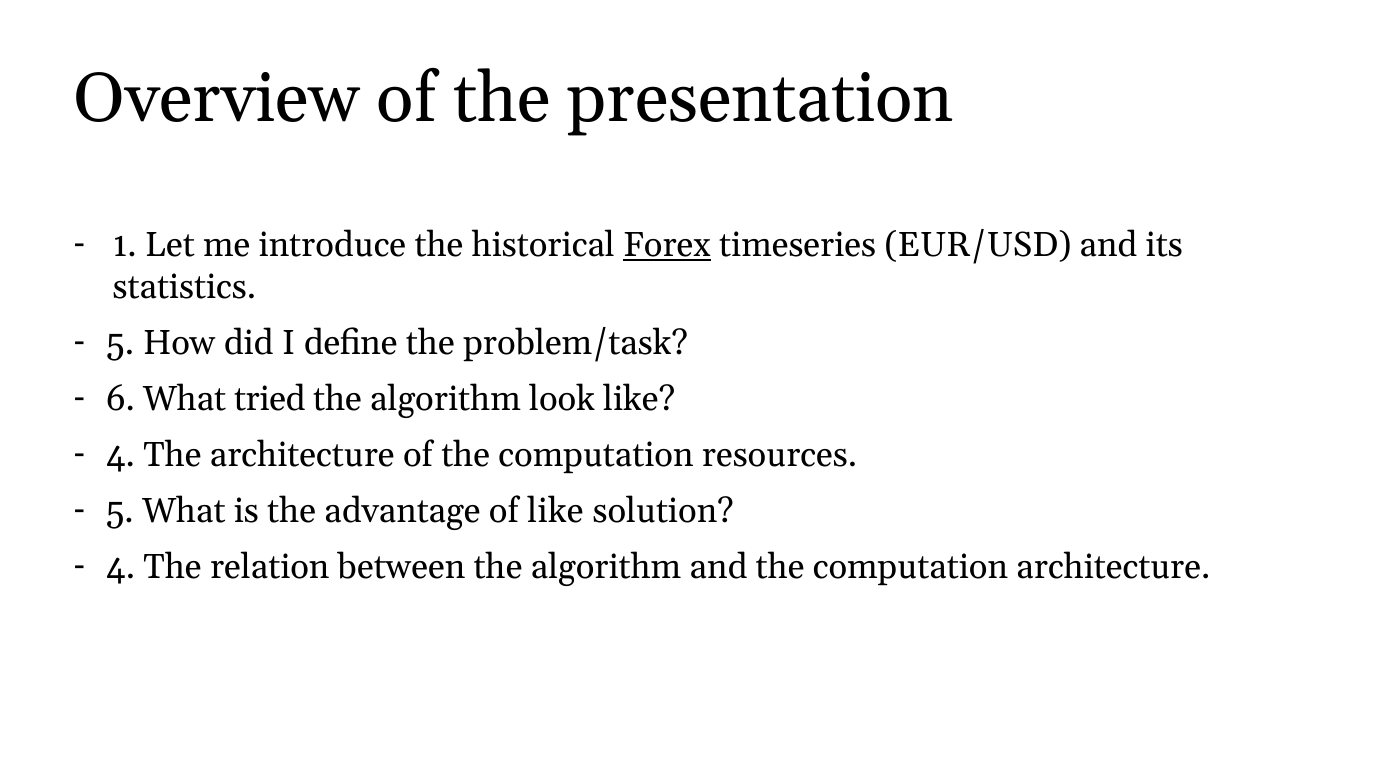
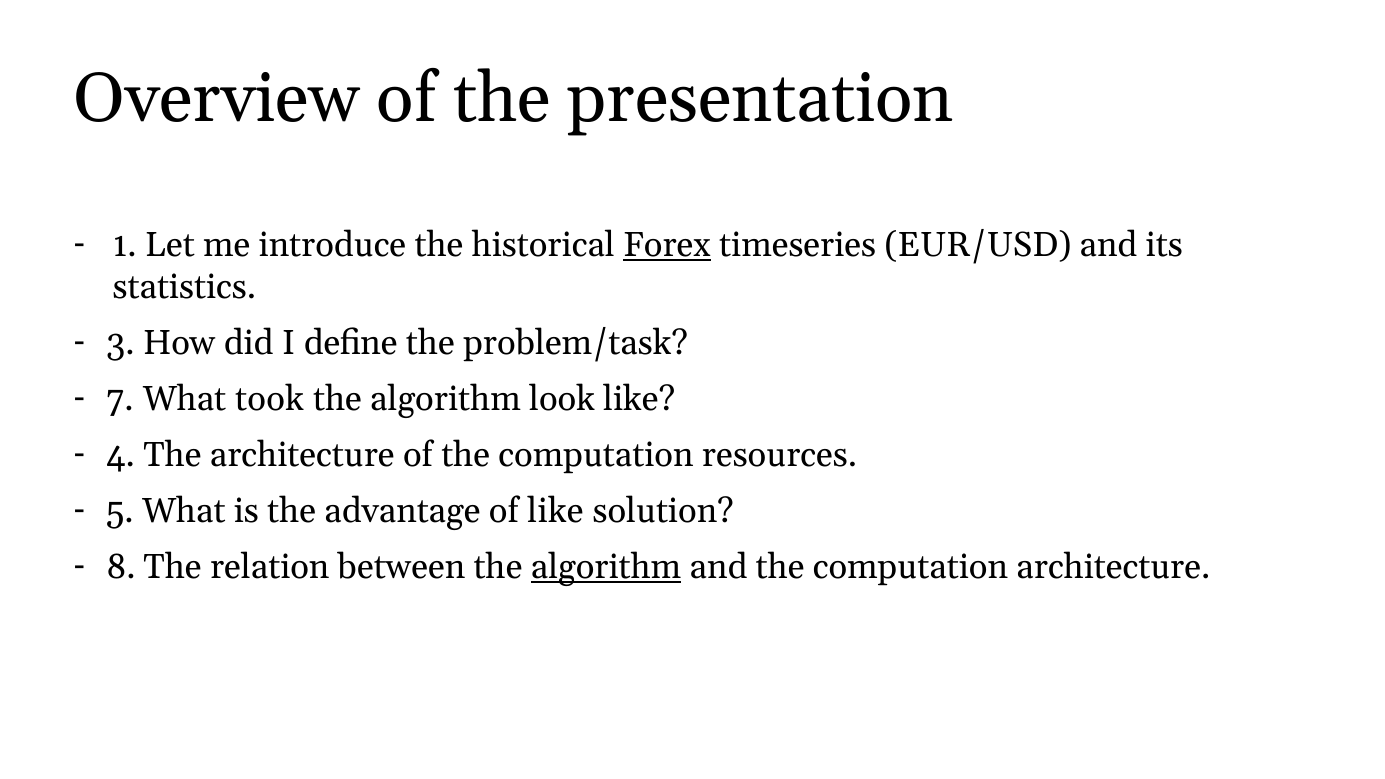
5 at (120, 343): 5 -> 3
6: 6 -> 7
tried: tried -> took
4 at (121, 567): 4 -> 8
algorithm at (606, 567) underline: none -> present
